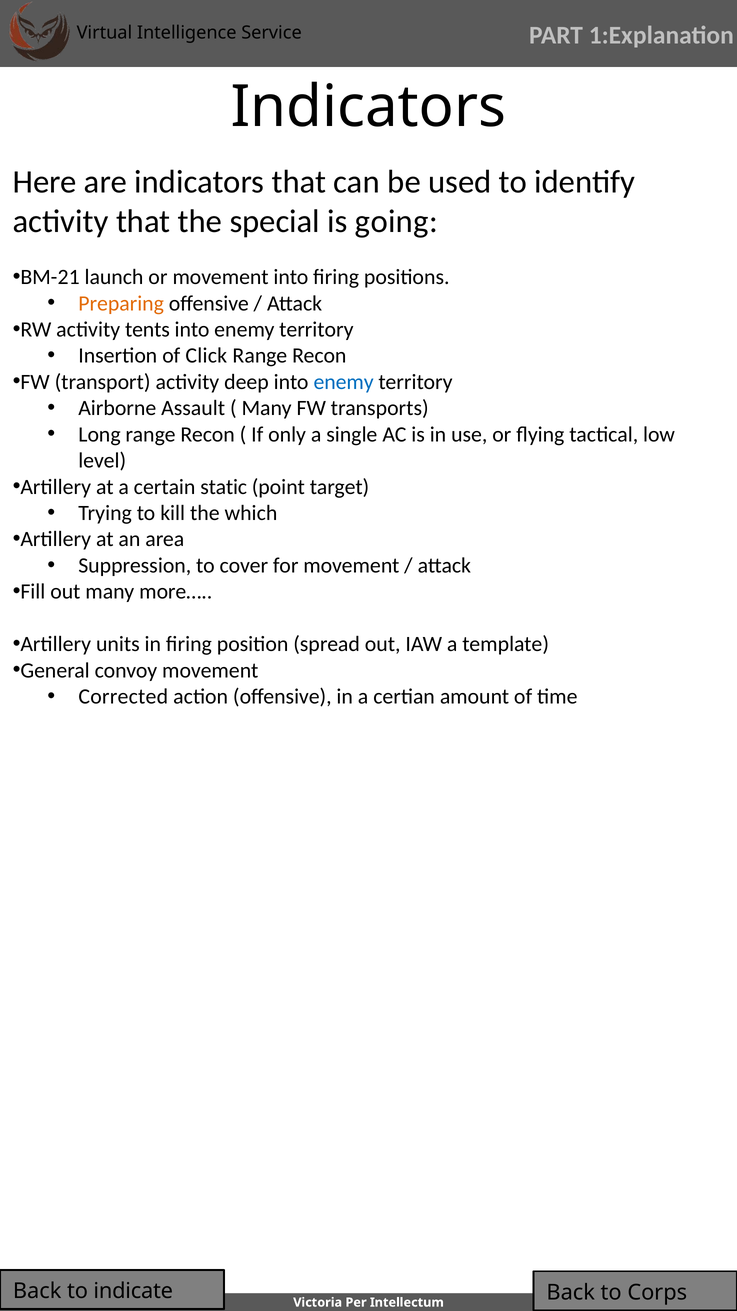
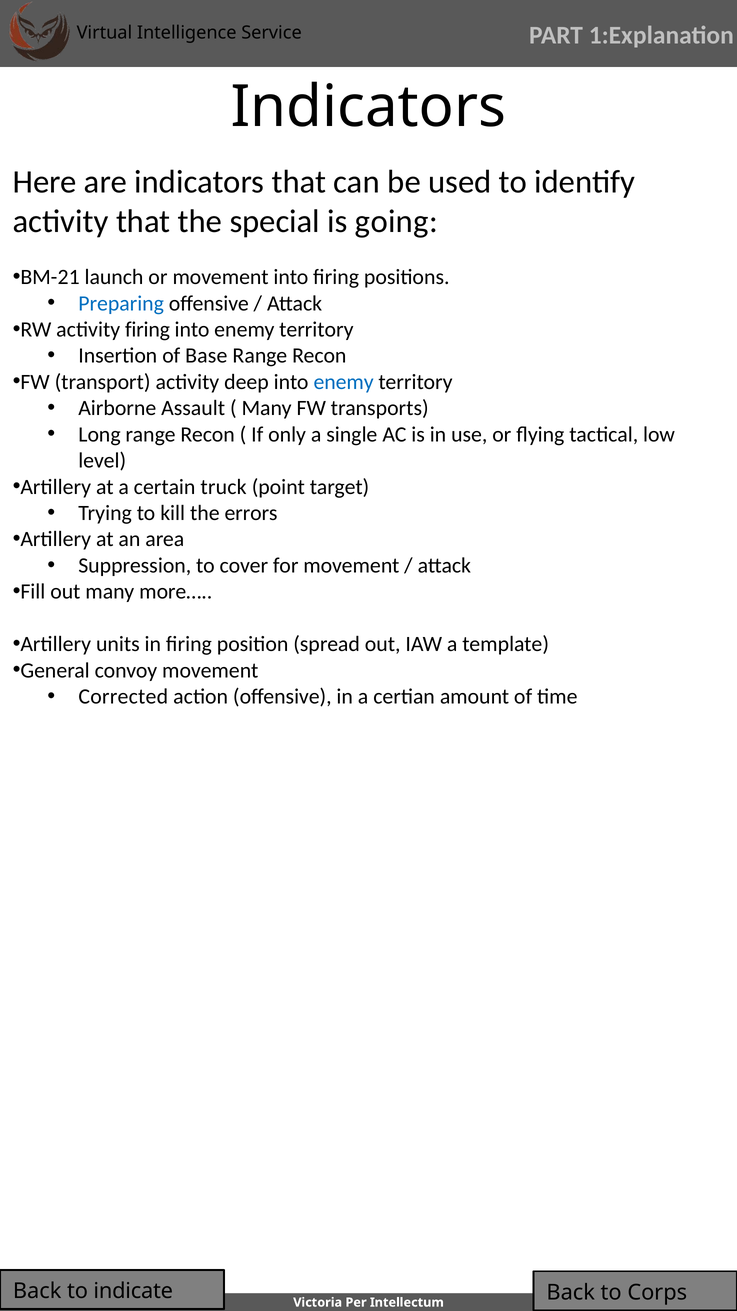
Preparing colour: orange -> blue
activity tents: tents -> firing
Click: Click -> Base
static: static -> truck
which: which -> errors
